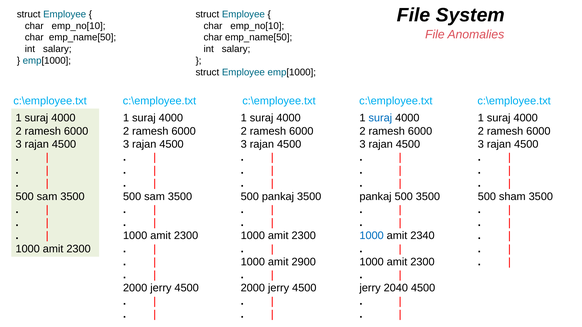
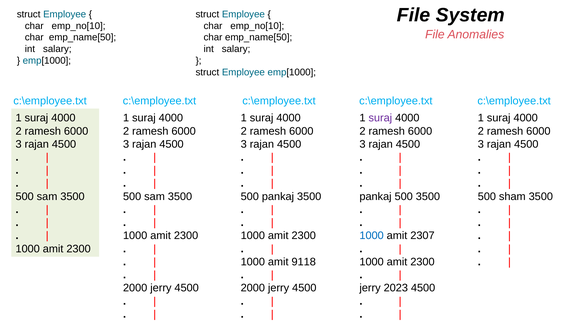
suraj at (380, 118) colour: blue -> purple
2340: 2340 -> 2307
2900: 2900 -> 9118
2040: 2040 -> 2023
